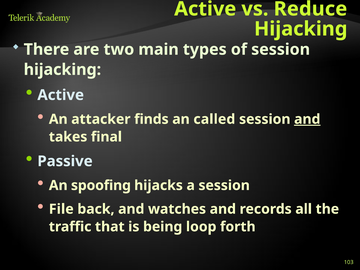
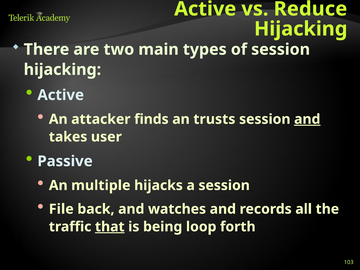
called: called -> trusts
final: final -> user
spoofing: spoofing -> multiple
that underline: none -> present
